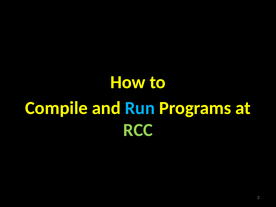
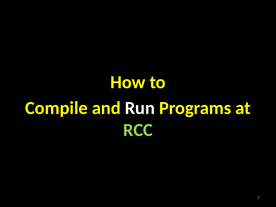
Run colour: light blue -> white
